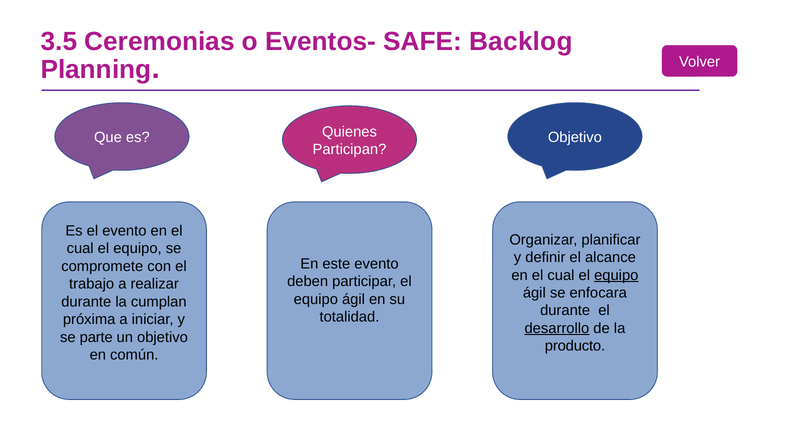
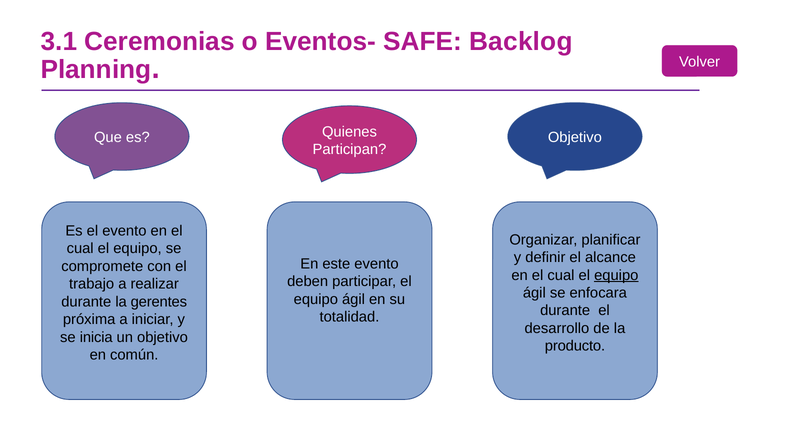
3.5: 3.5 -> 3.1
cumplan: cumplan -> gerentes
desarrollo underline: present -> none
parte: parte -> inicia
